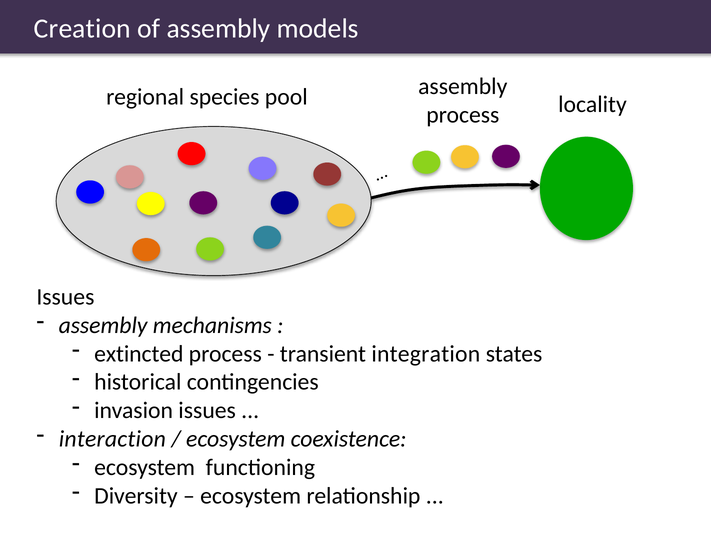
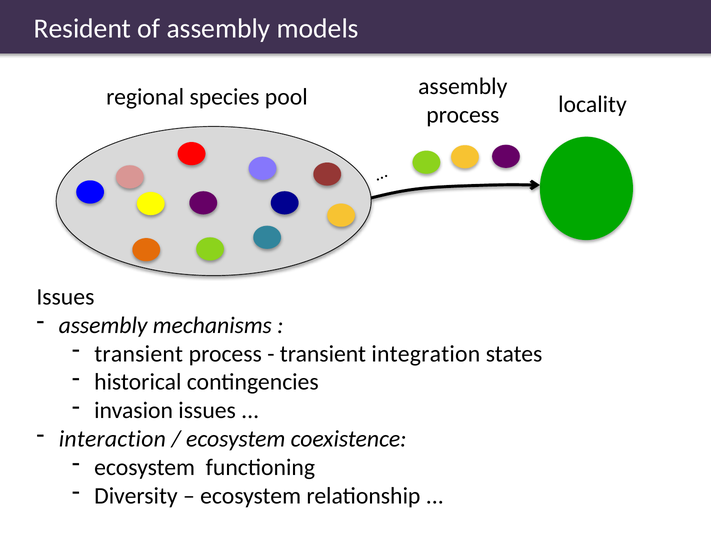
Creation: Creation -> Resident
extincted at (139, 354): extincted -> transient
